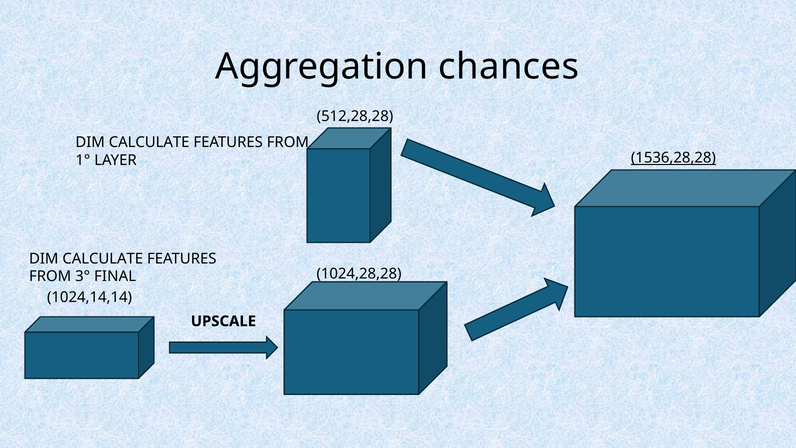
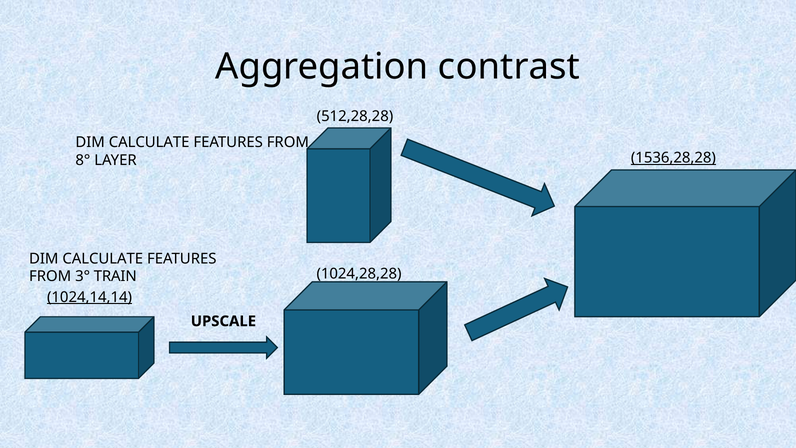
chances: chances -> contrast
1°: 1° -> 8°
FINAL: FINAL -> TRAIN
1024,14,14 underline: none -> present
